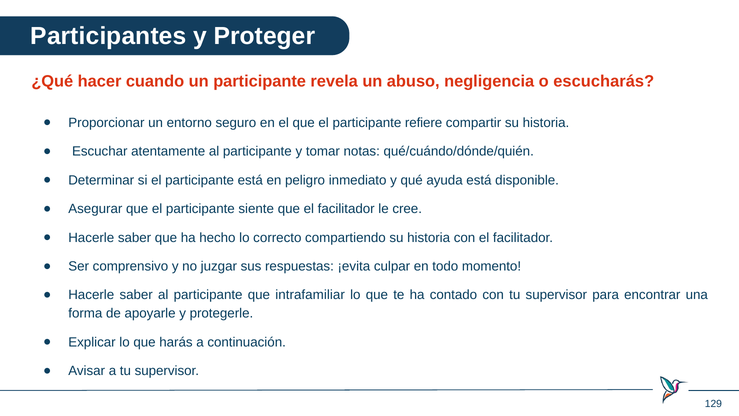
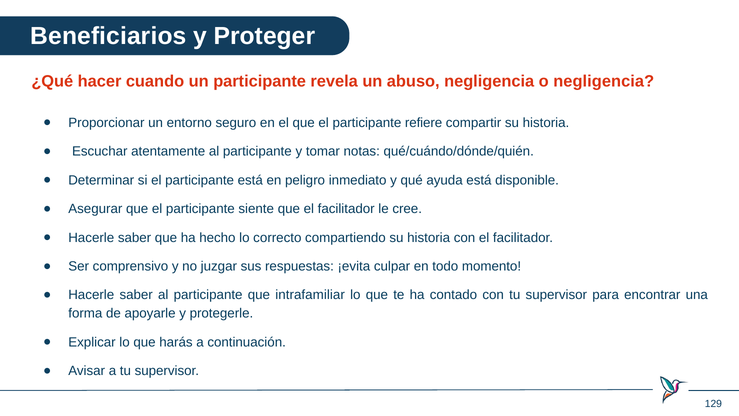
Participantes: Participantes -> Beneficiarios
o escucharás: escucharás -> negligencia
